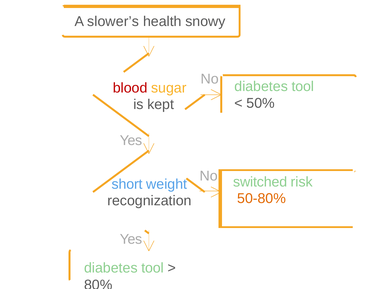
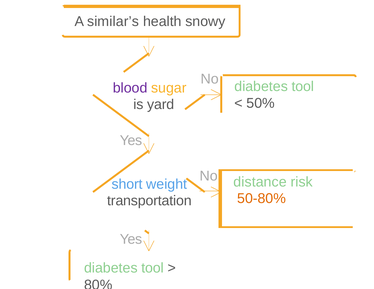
slower’s: slower’s -> similar’s
blood colour: red -> purple
kept: kept -> yard
switched: switched -> distance
recognization: recognization -> transportation
